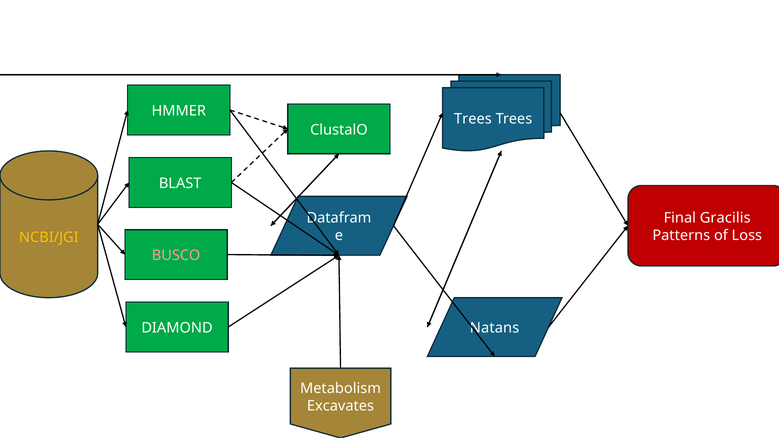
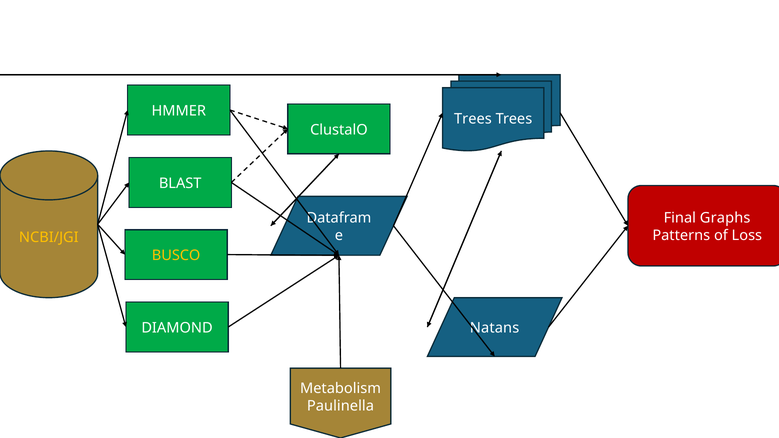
Gracilis: Gracilis -> Graphs
BUSCO colour: pink -> yellow
Excavates: Excavates -> Paulinella
